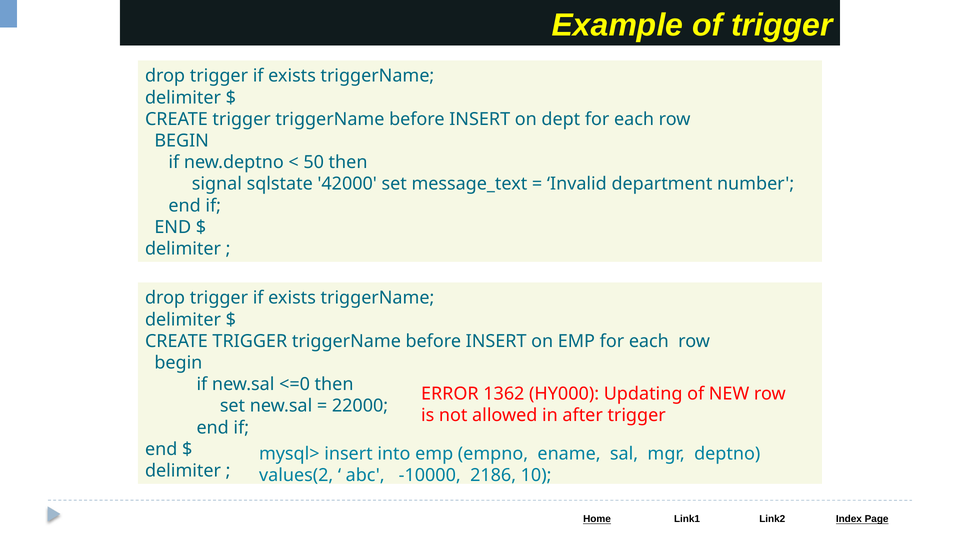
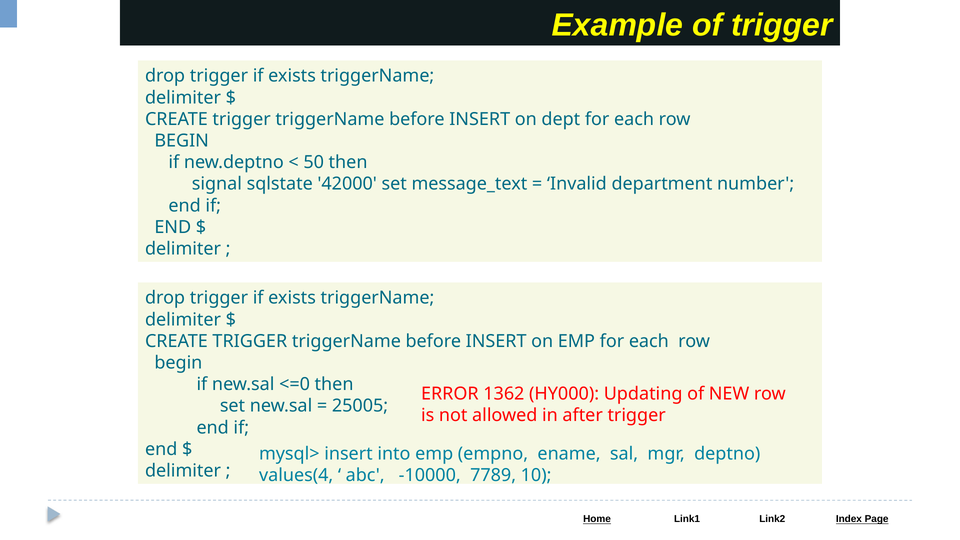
22000: 22000 -> 25005
values(2: values(2 -> values(4
2186: 2186 -> 7789
